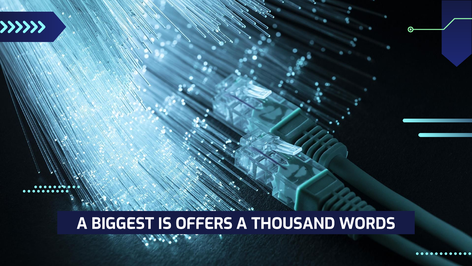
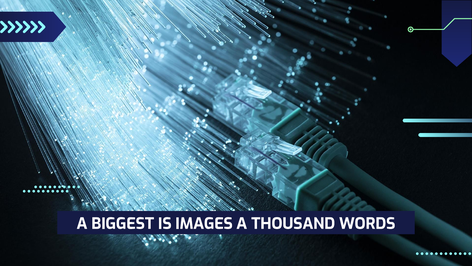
OFFERS: OFFERS -> IMAGES
